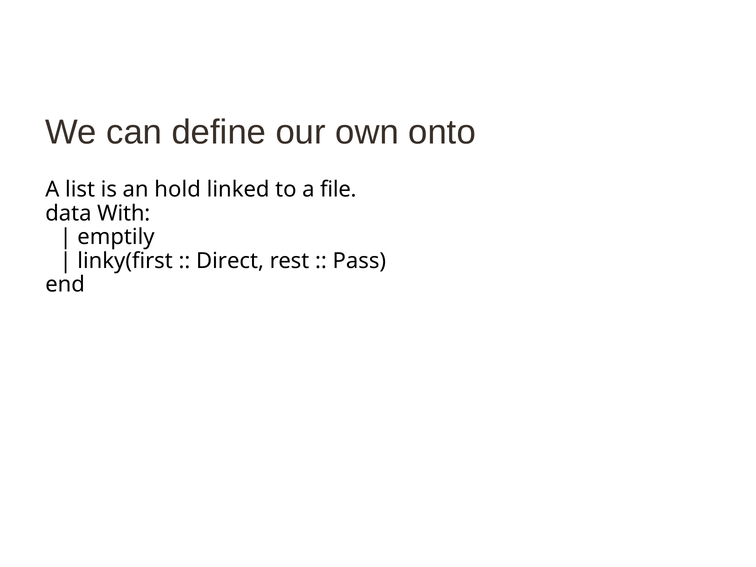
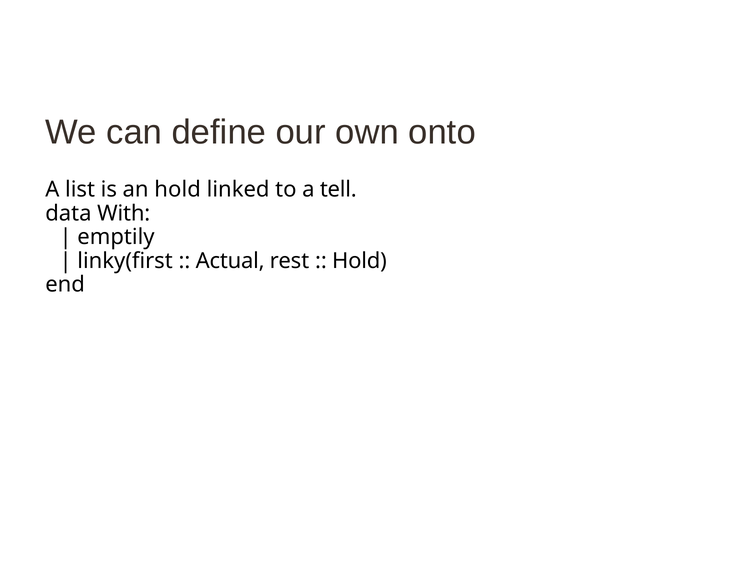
file: file -> tell
Direct: Direct -> Actual
Pass at (359, 261): Pass -> Hold
